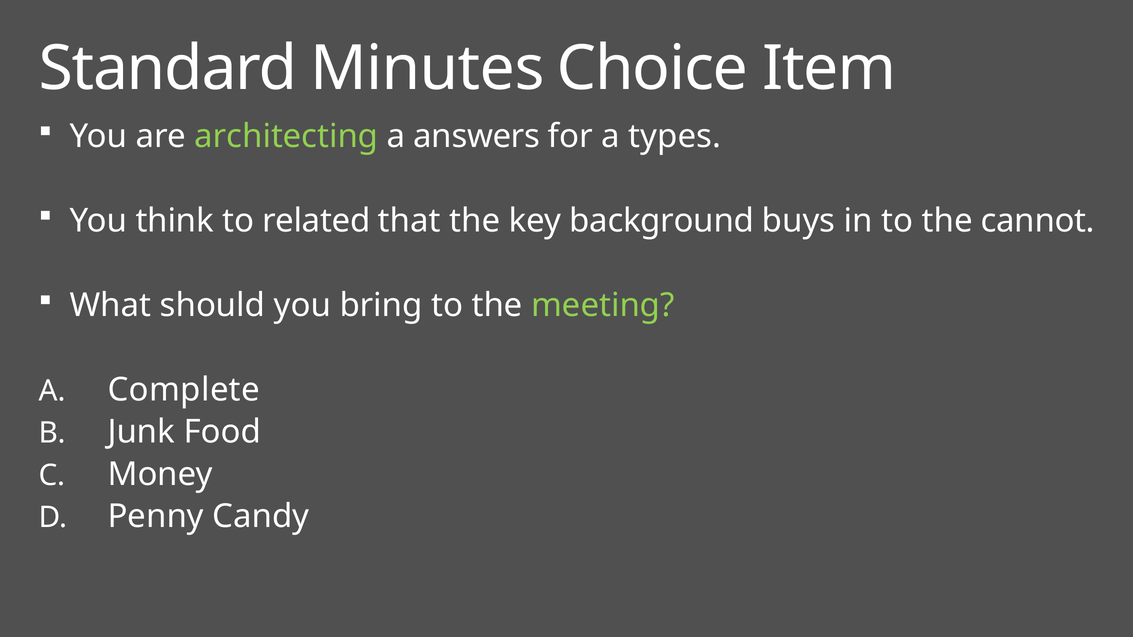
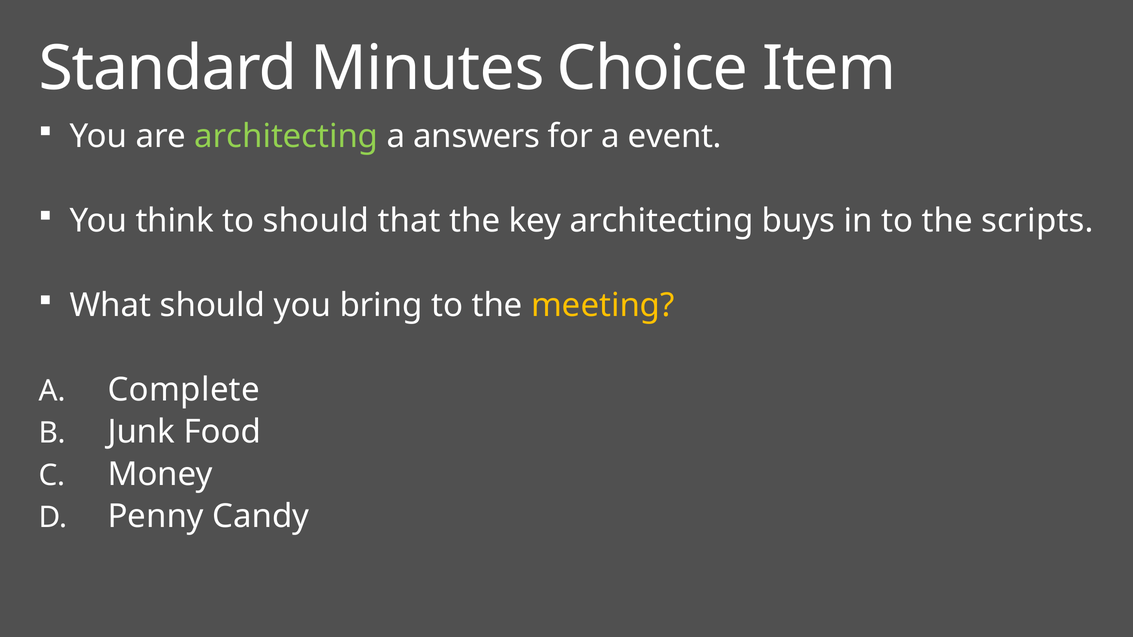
types: types -> event
to related: related -> should
key background: background -> architecting
cannot: cannot -> scripts
meeting colour: light green -> yellow
